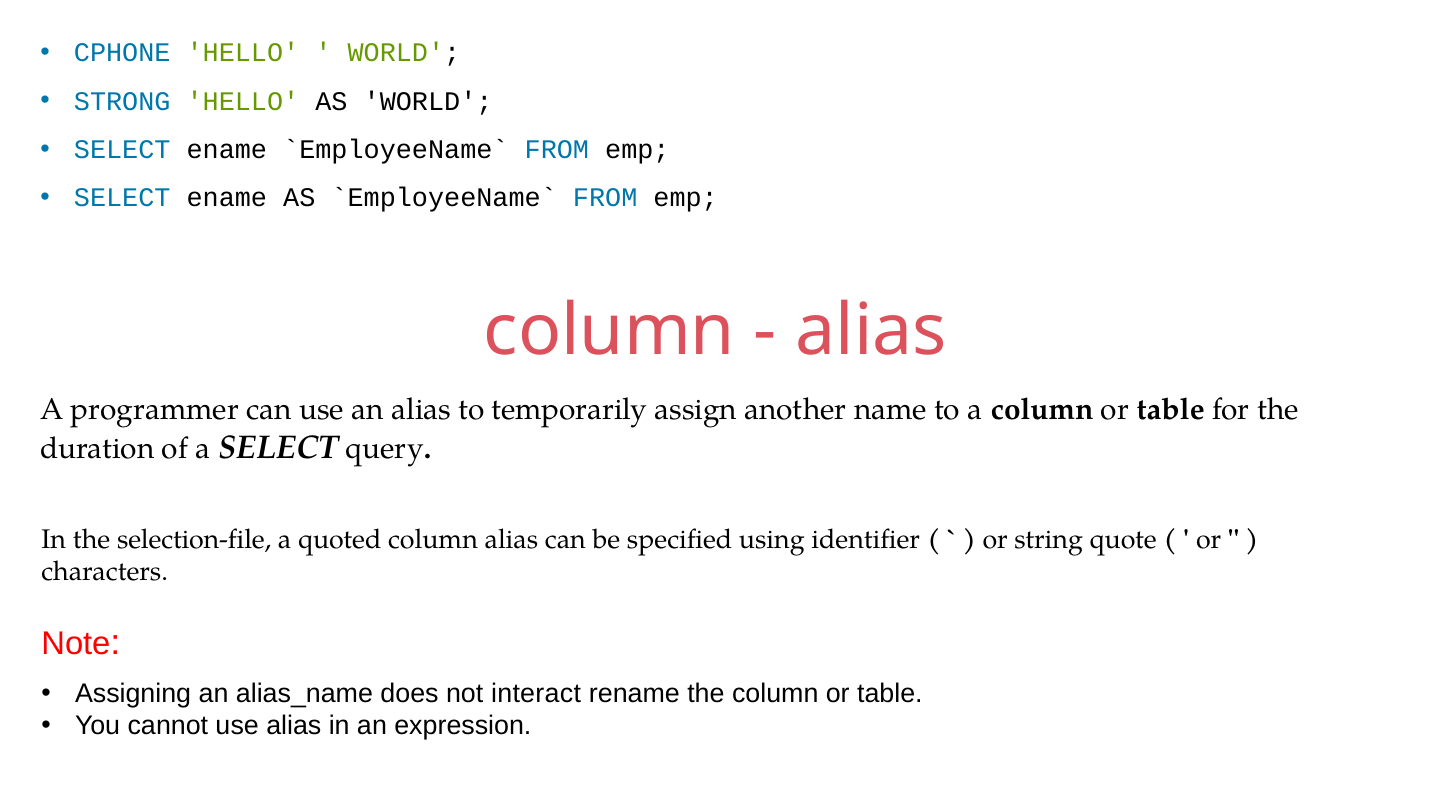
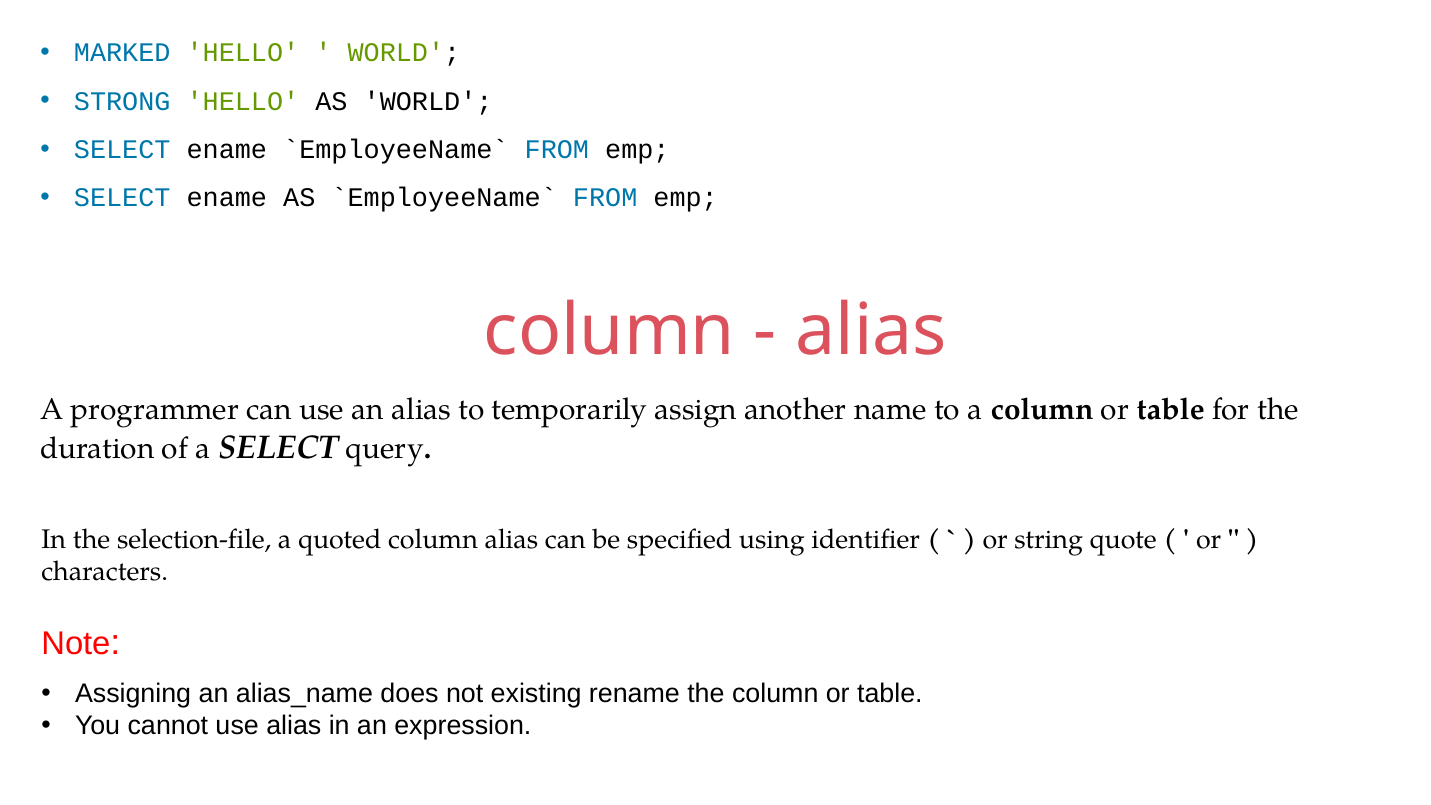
CPHONE: CPHONE -> MARKED
interact: interact -> existing
